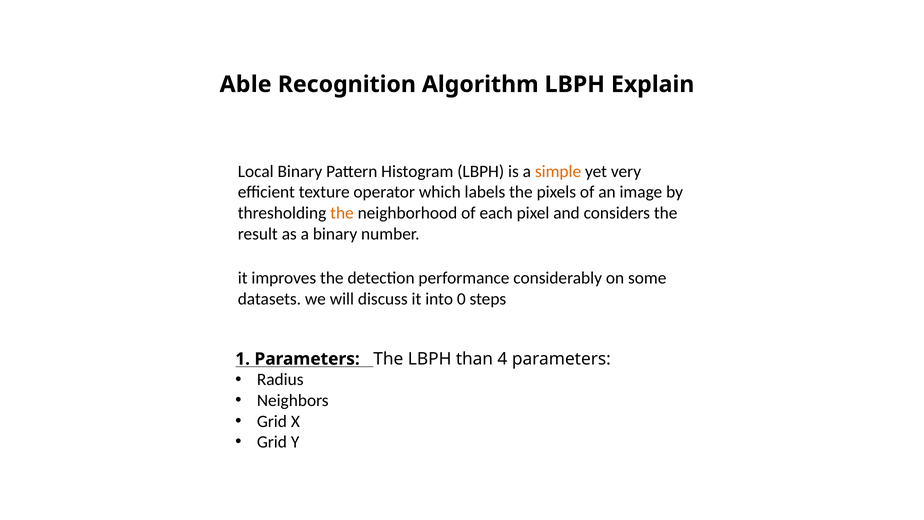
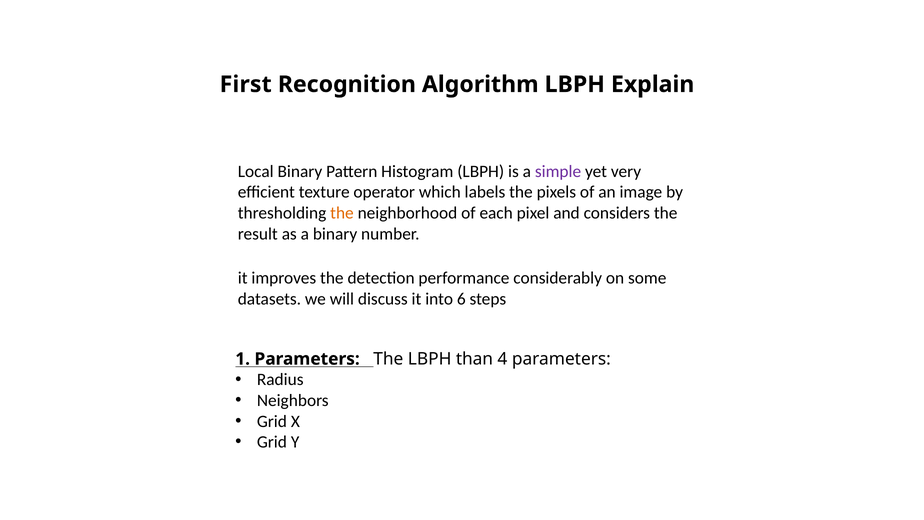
Able: Able -> First
simple colour: orange -> purple
0: 0 -> 6
